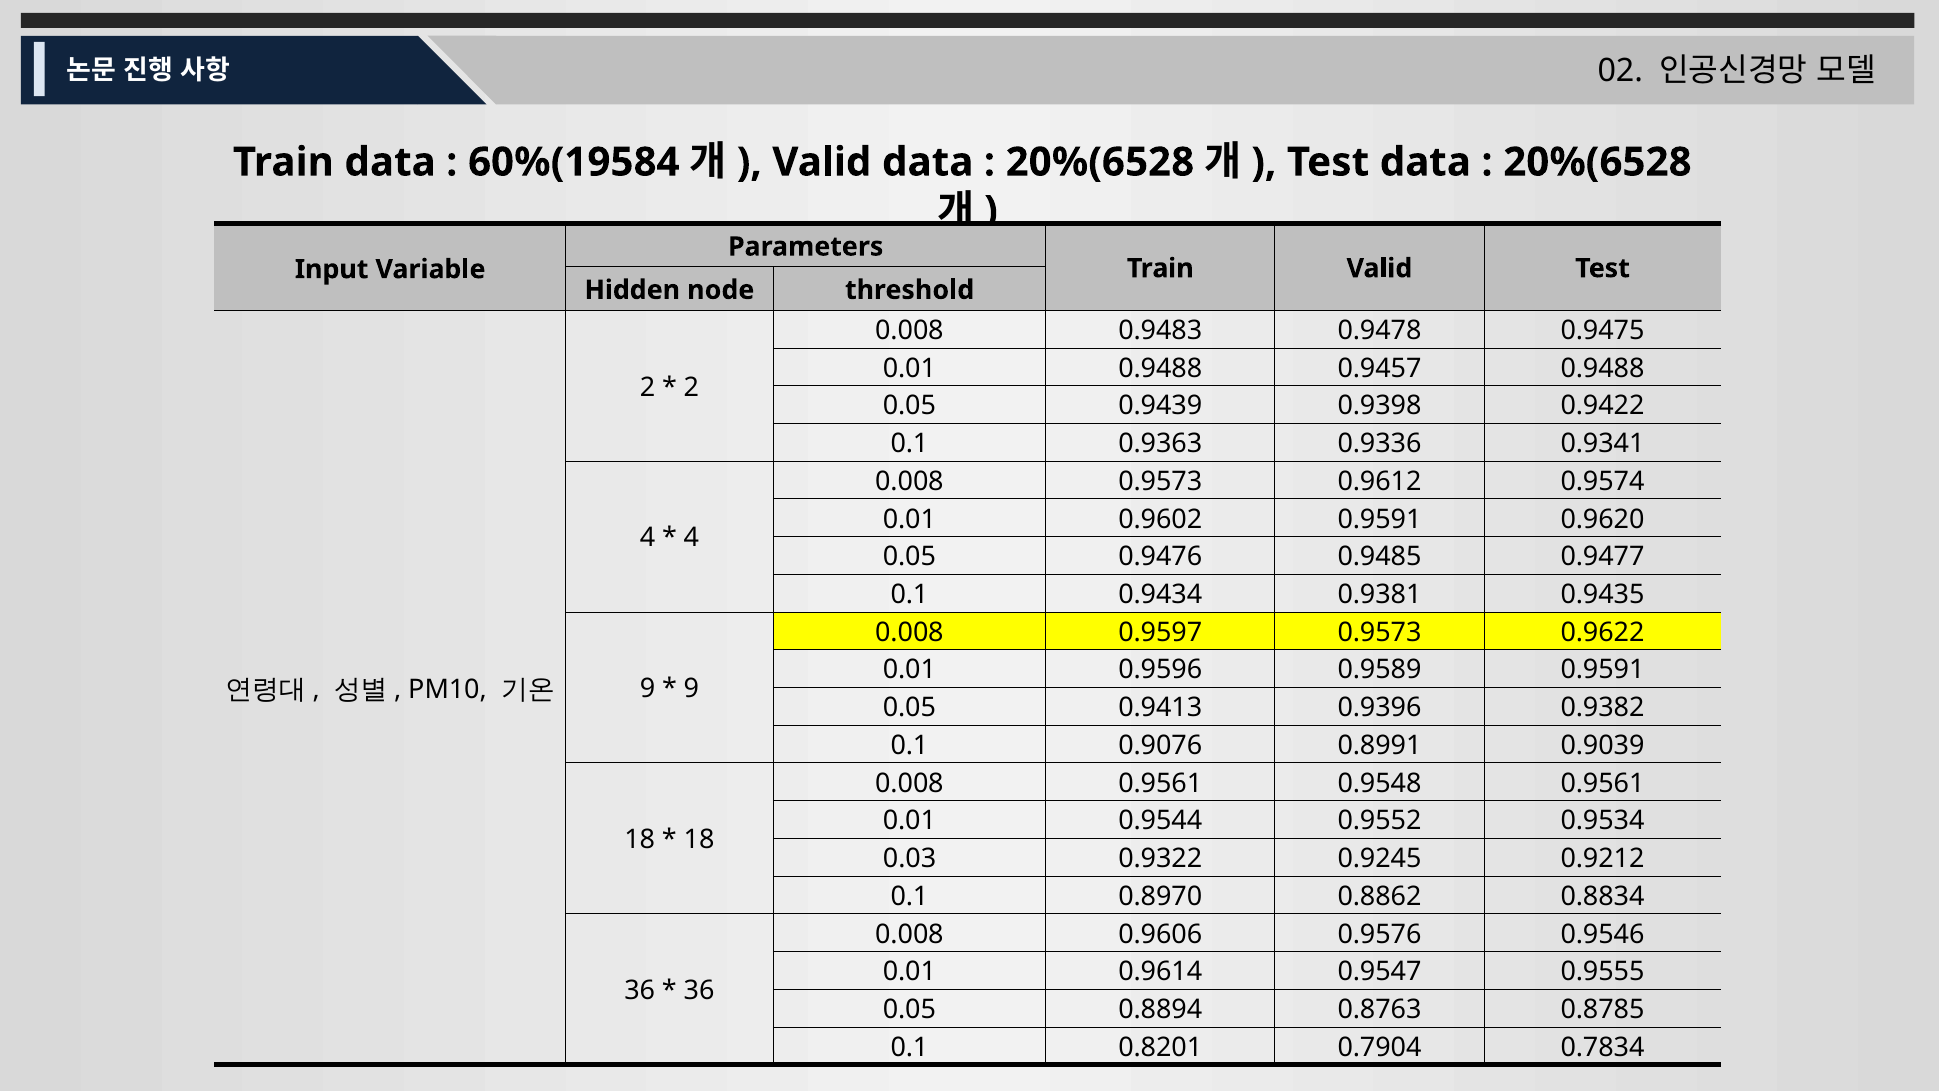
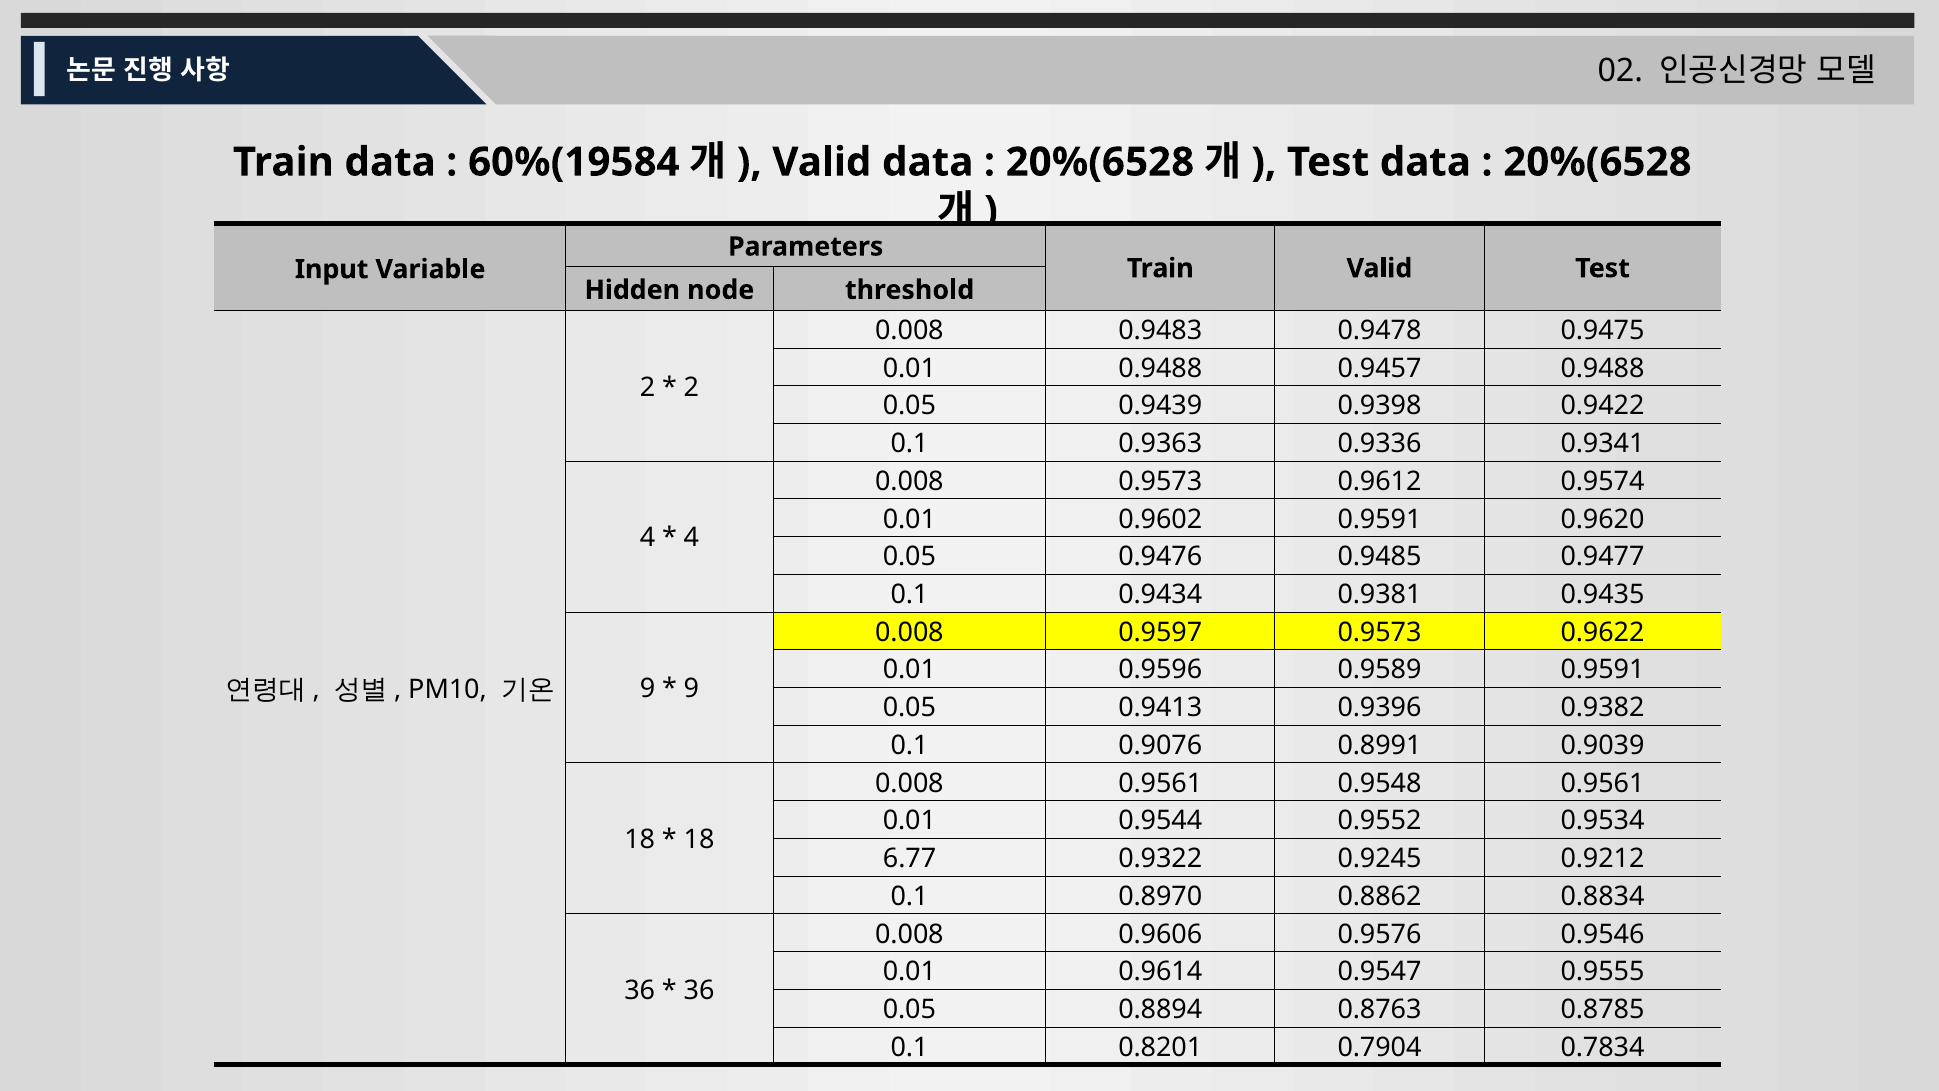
0.03: 0.03 -> 6.77
